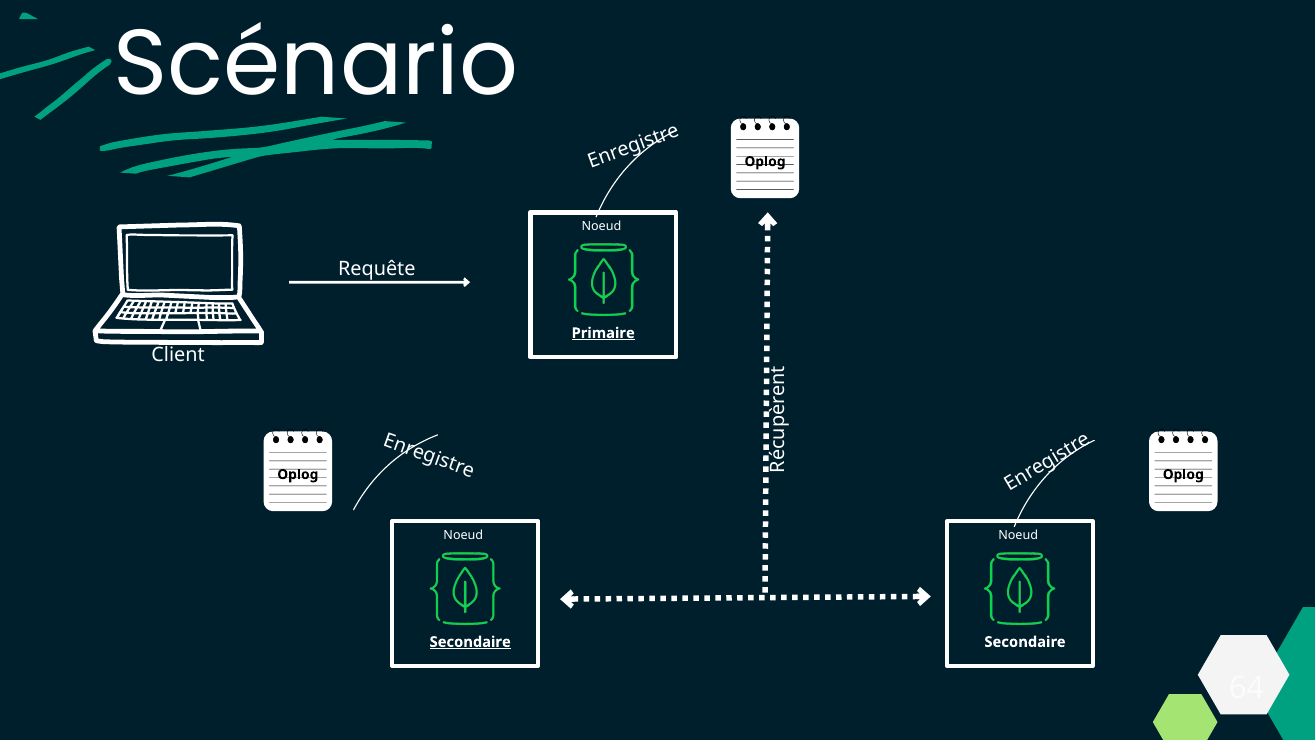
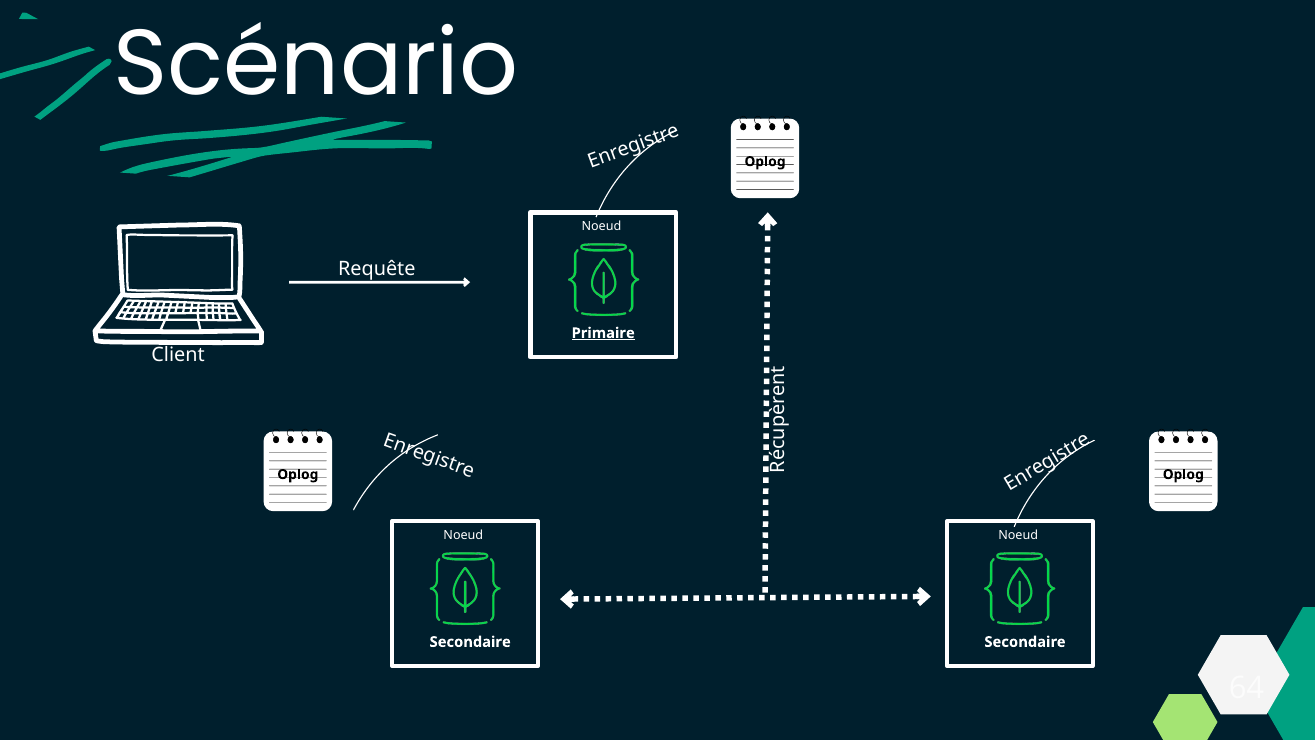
Secondaire at (470, 642) underline: present -> none
